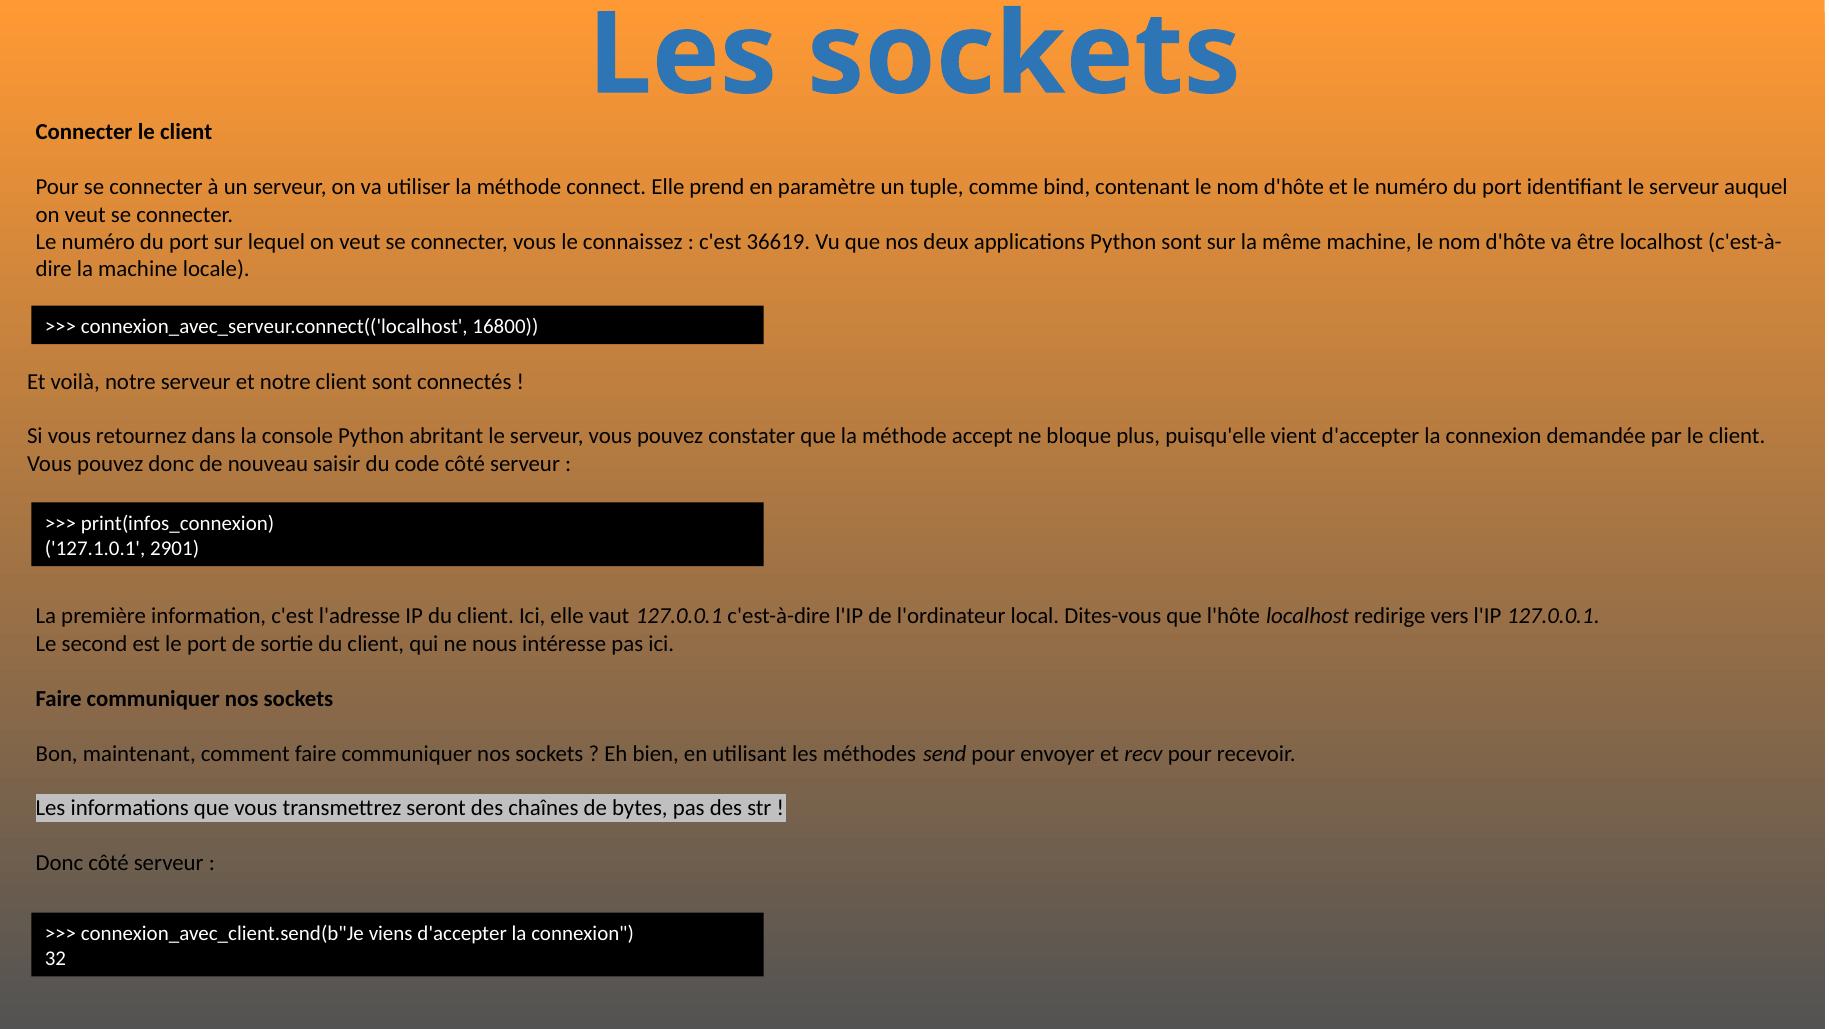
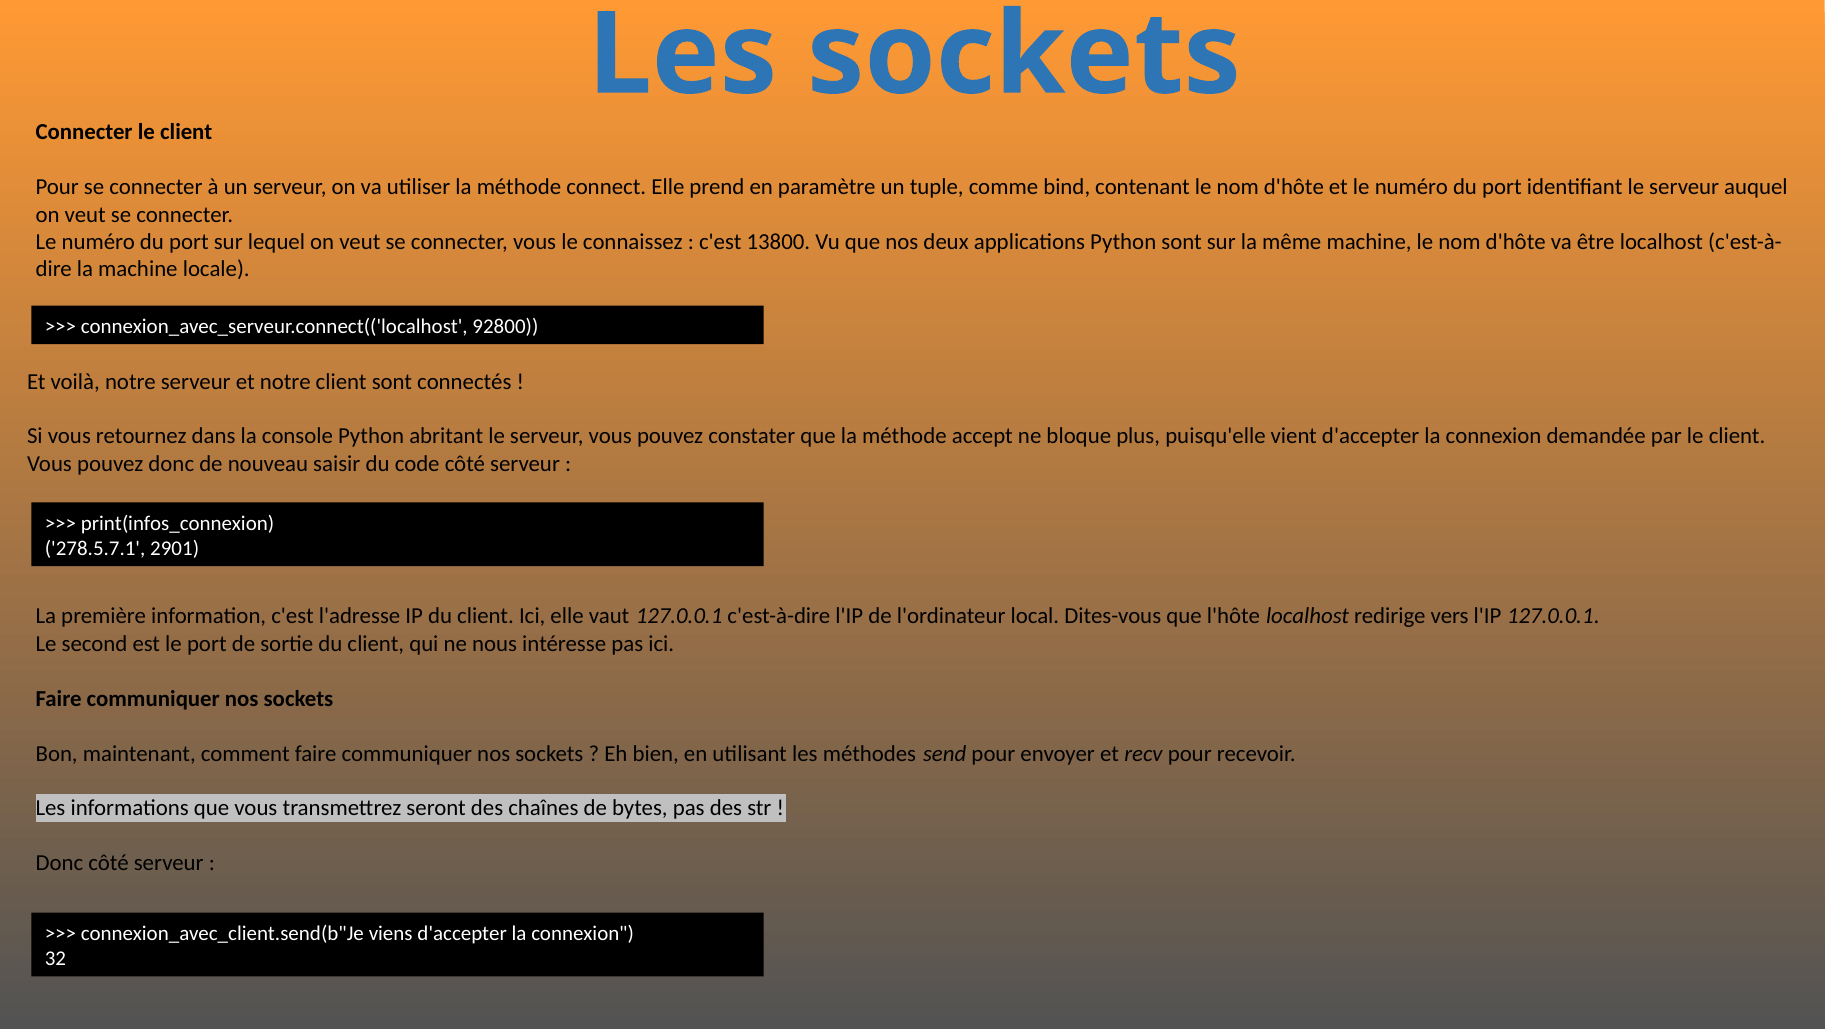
36619: 36619 -> 13800
16800: 16800 -> 92800
127.1.0.1: 127.1.0.1 -> 278.5.7.1
